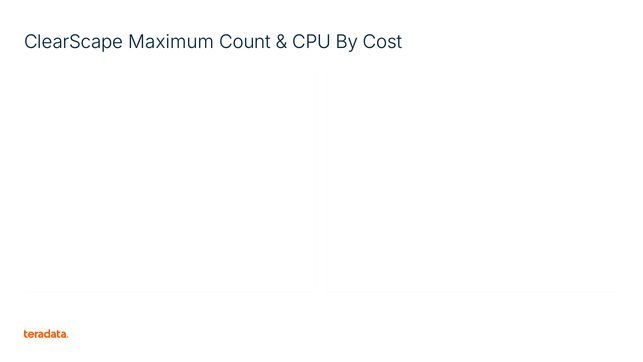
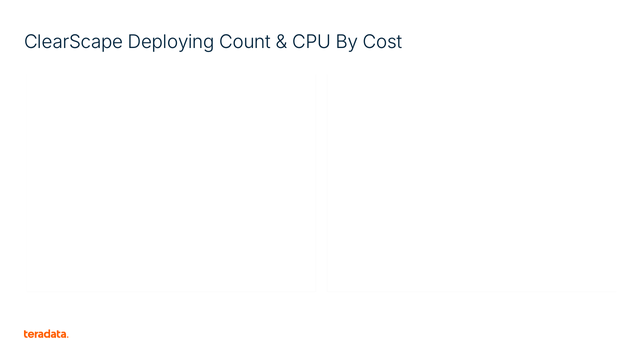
Maximum: Maximum -> Deploying
